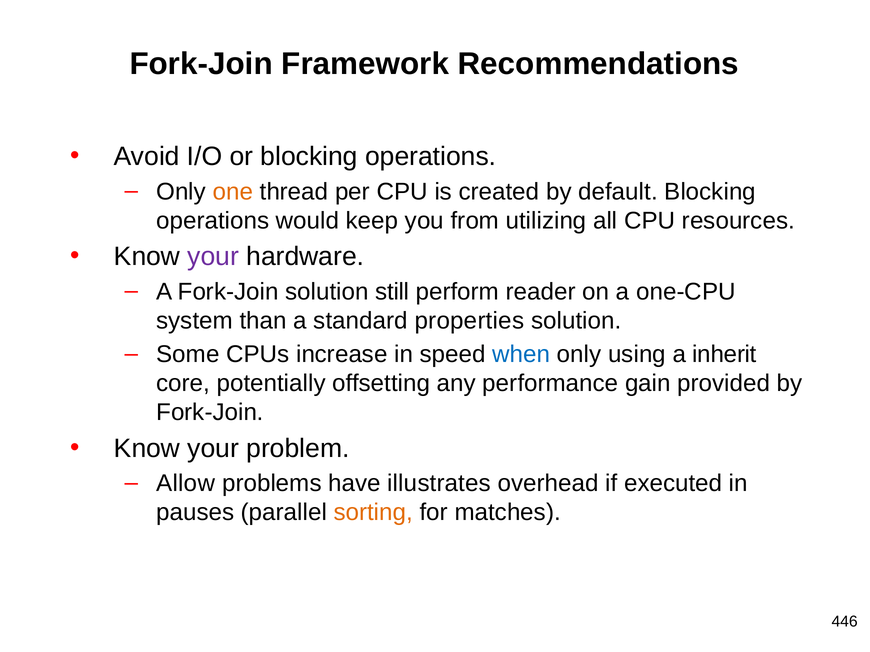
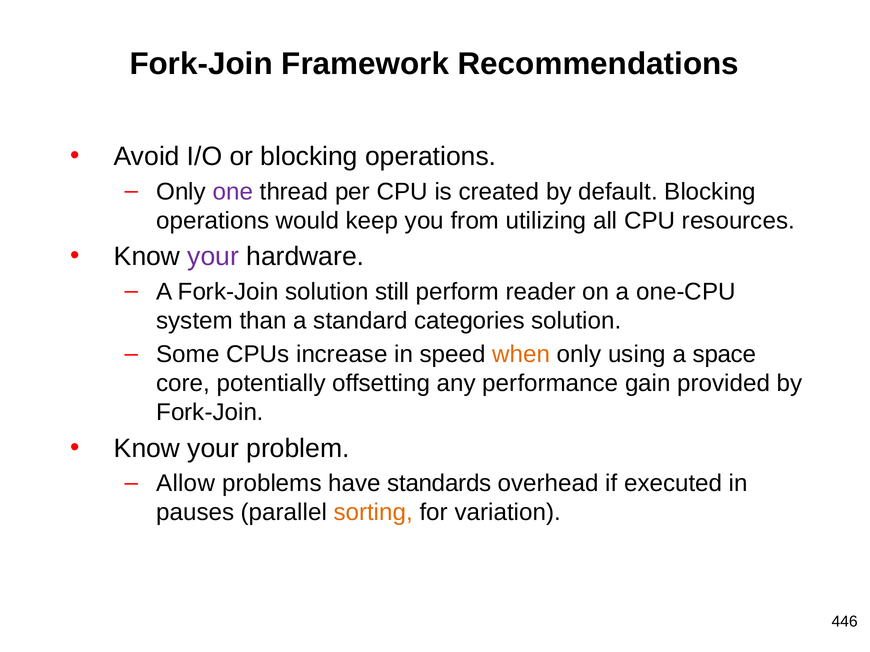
one colour: orange -> purple
properties: properties -> categories
when colour: blue -> orange
inherit: inherit -> space
illustrates: illustrates -> standards
matches: matches -> variation
